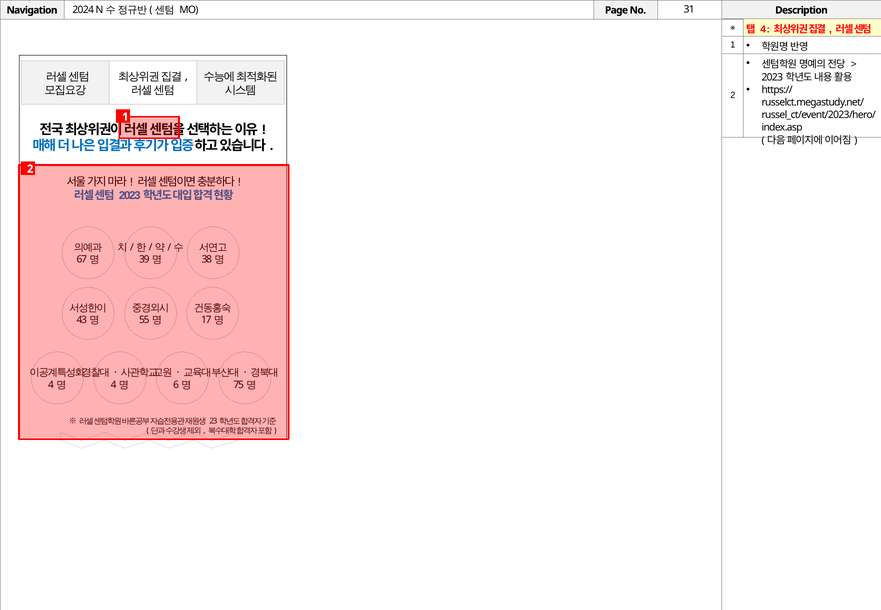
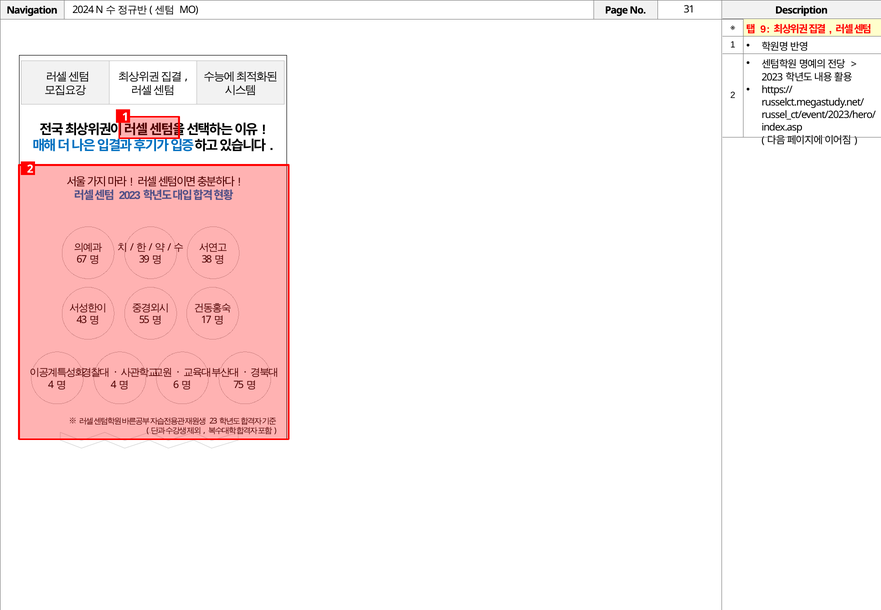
4: 4 -> 9
